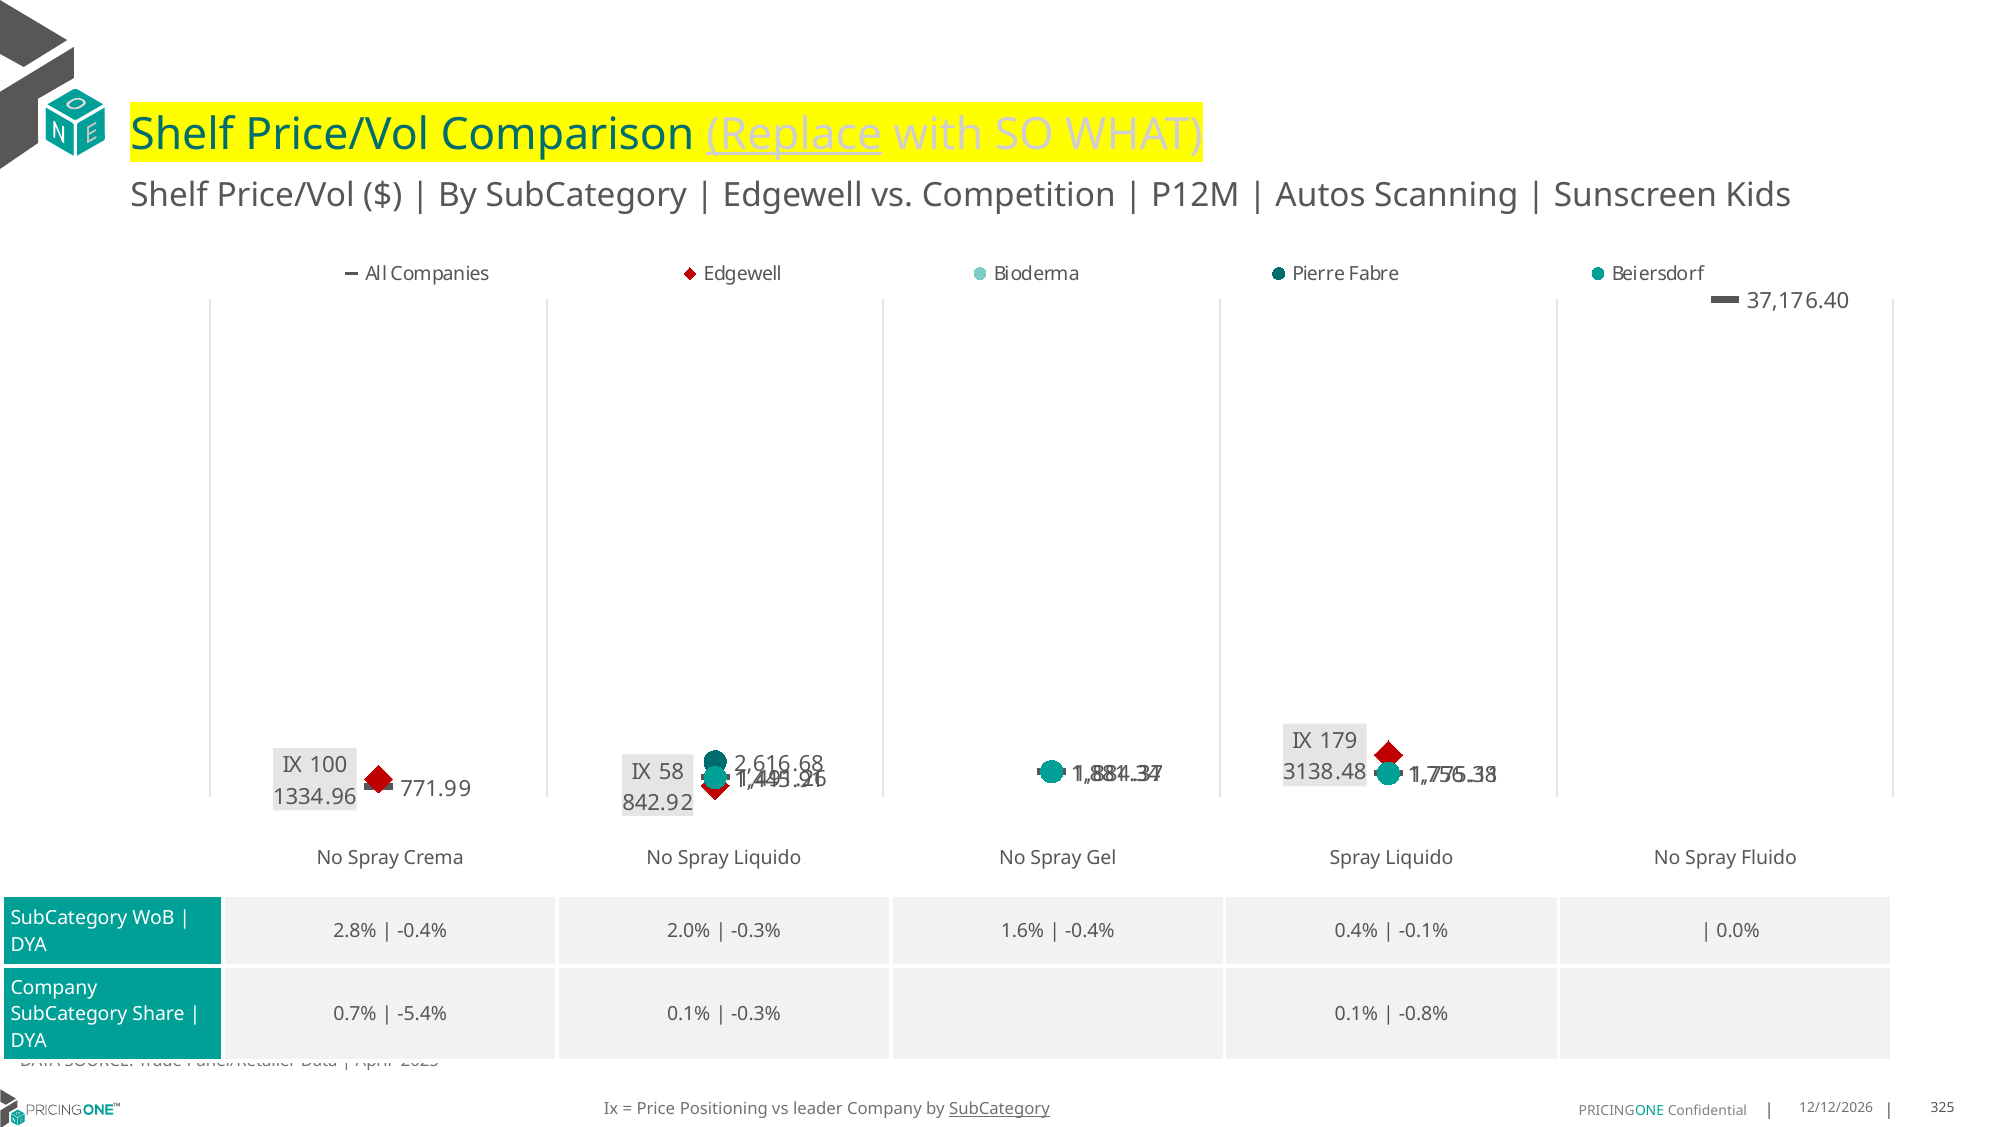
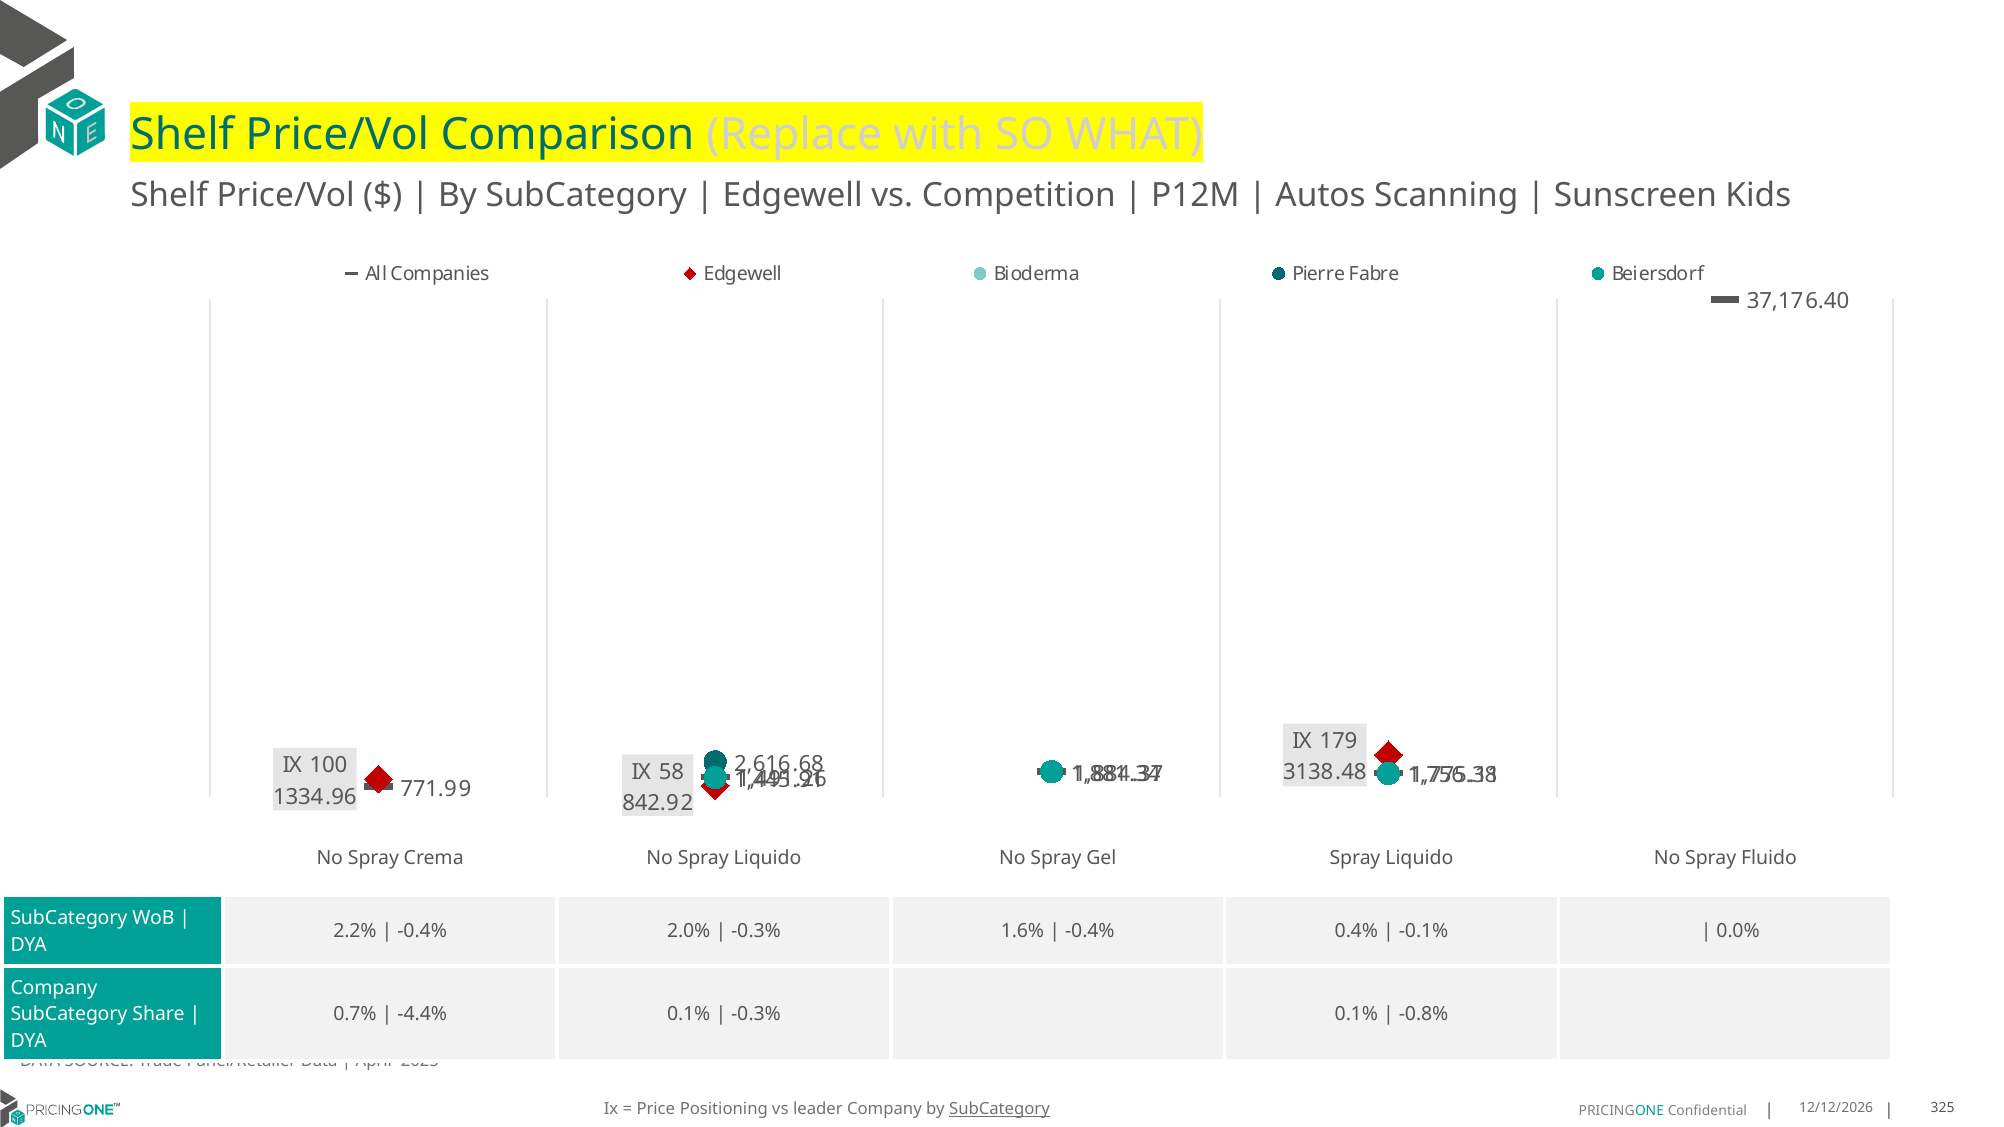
Replace underline: present -> none
2.8%: 2.8% -> 2.2%
-5.4%: -5.4% -> -4.4%
